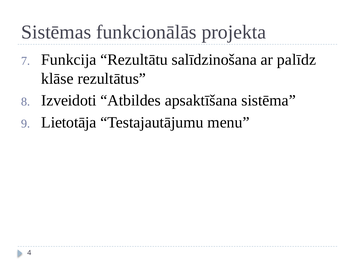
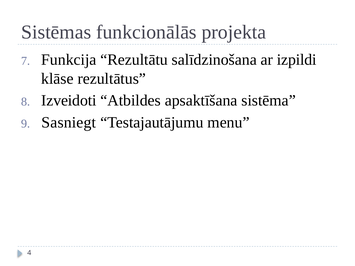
palīdz: palīdz -> izpildi
Lietotāja: Lietotāja -> Sasniegt
